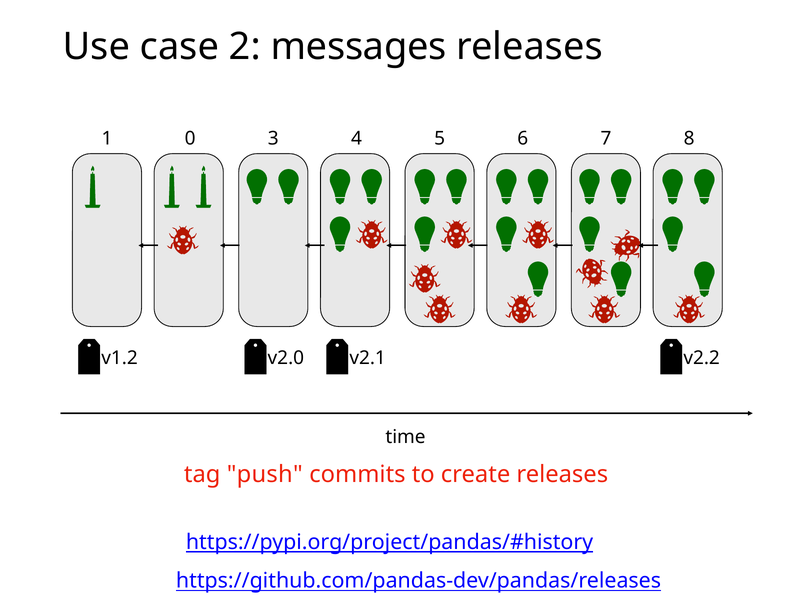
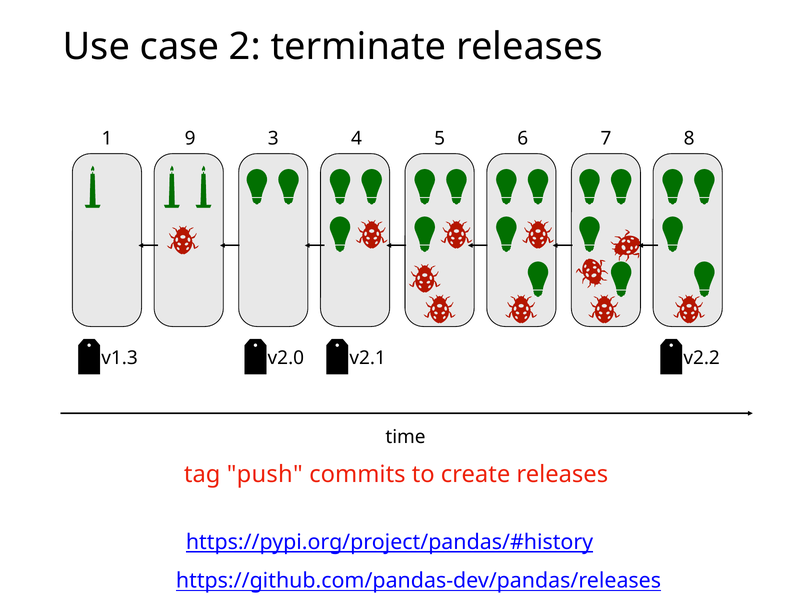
messages: messages -> terminate
0: 0 -> 9
v1.2: v1.2 -> v1.3
